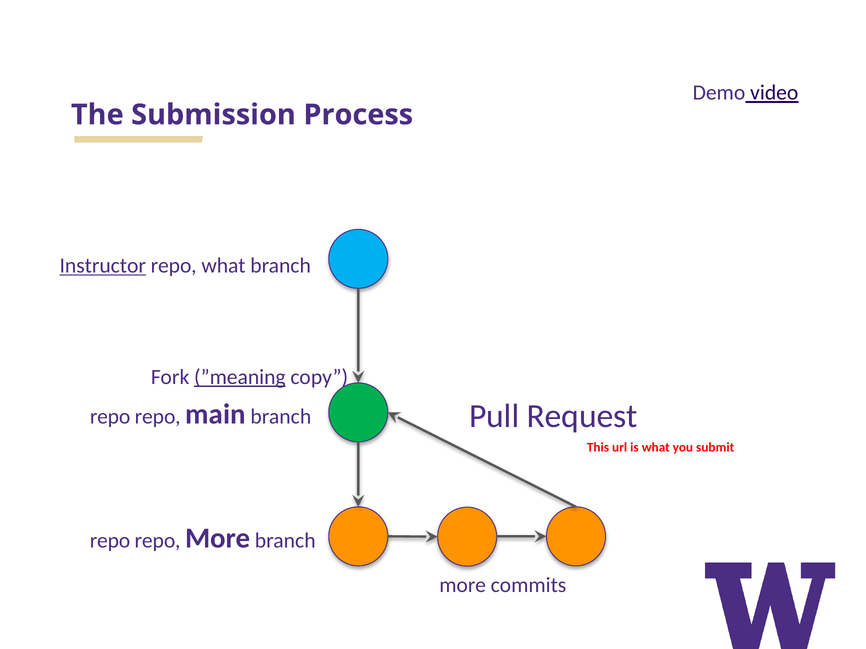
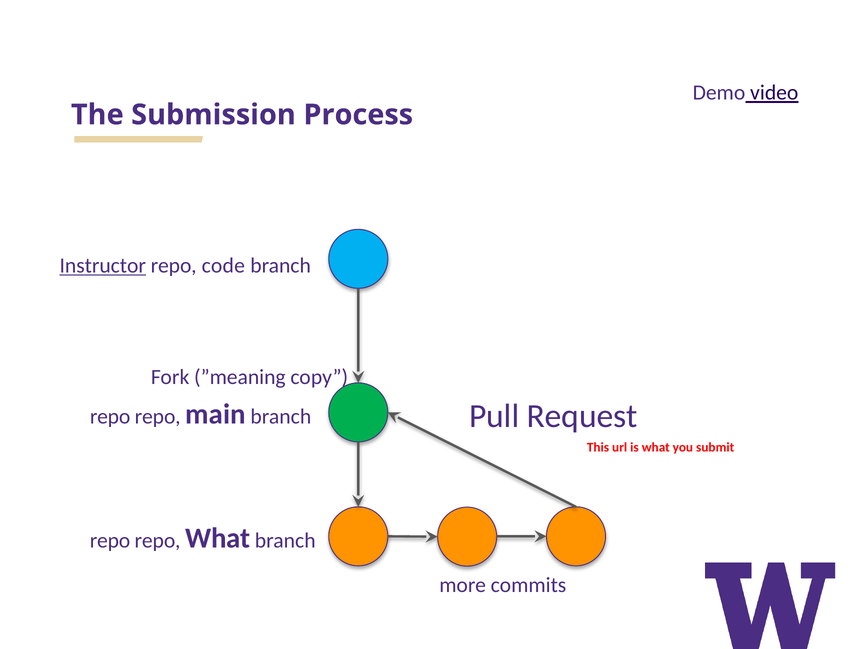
repo what: what -> code
”meaning underline: present -> none
repo More: More -> What
